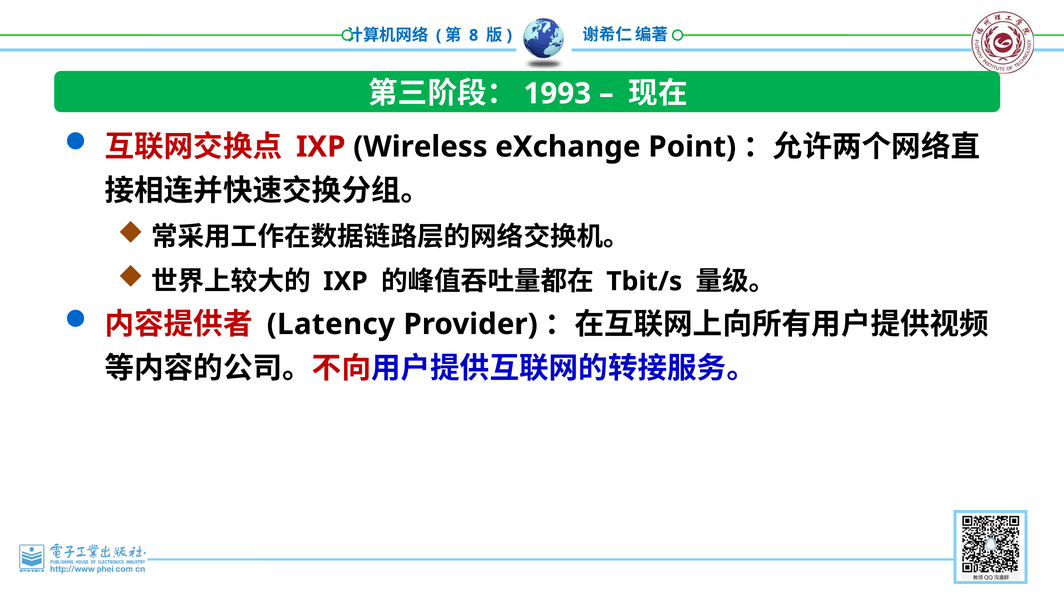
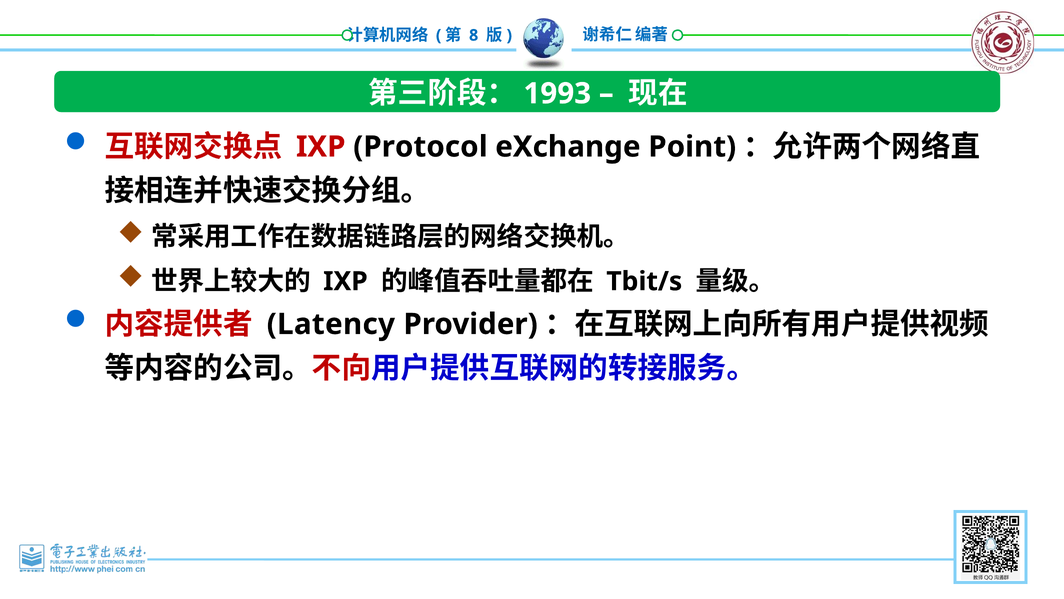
Wireless: Wireless -> Protocol
